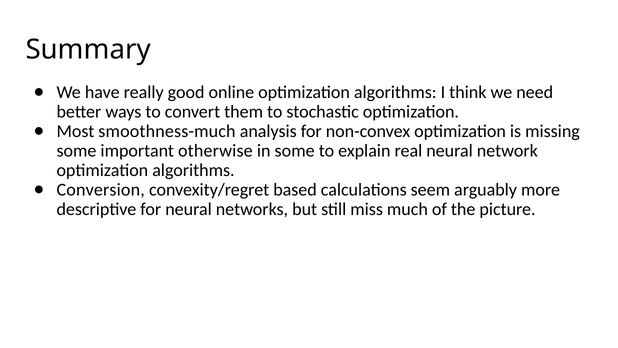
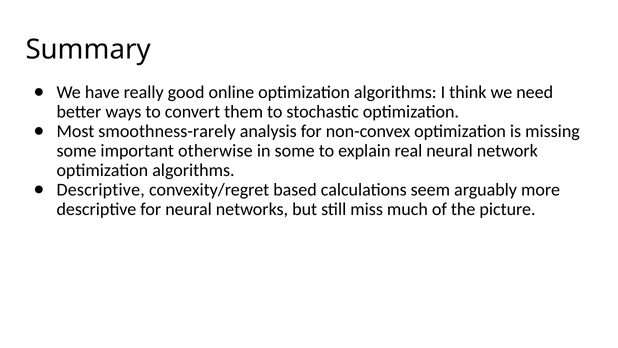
smoothness-much: smoothness-much -> smoothness-rarely
Conversion at (101, 190): Conversion -> Descriptive
